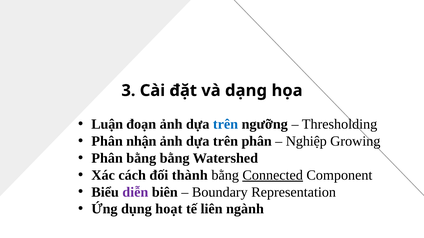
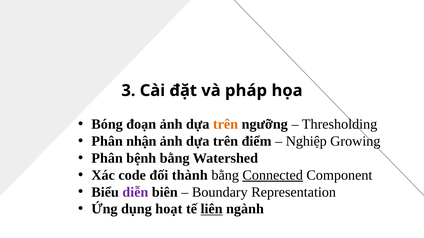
dạng: dạng -> pháp
Luận: Luận -> Bóng
trên at (226, 125) colour: blue -> orange
trên phân: phân -> điểm
Phân bằng: bằng -> bệnh
cách: cách -> code
liên underline: none -> present
